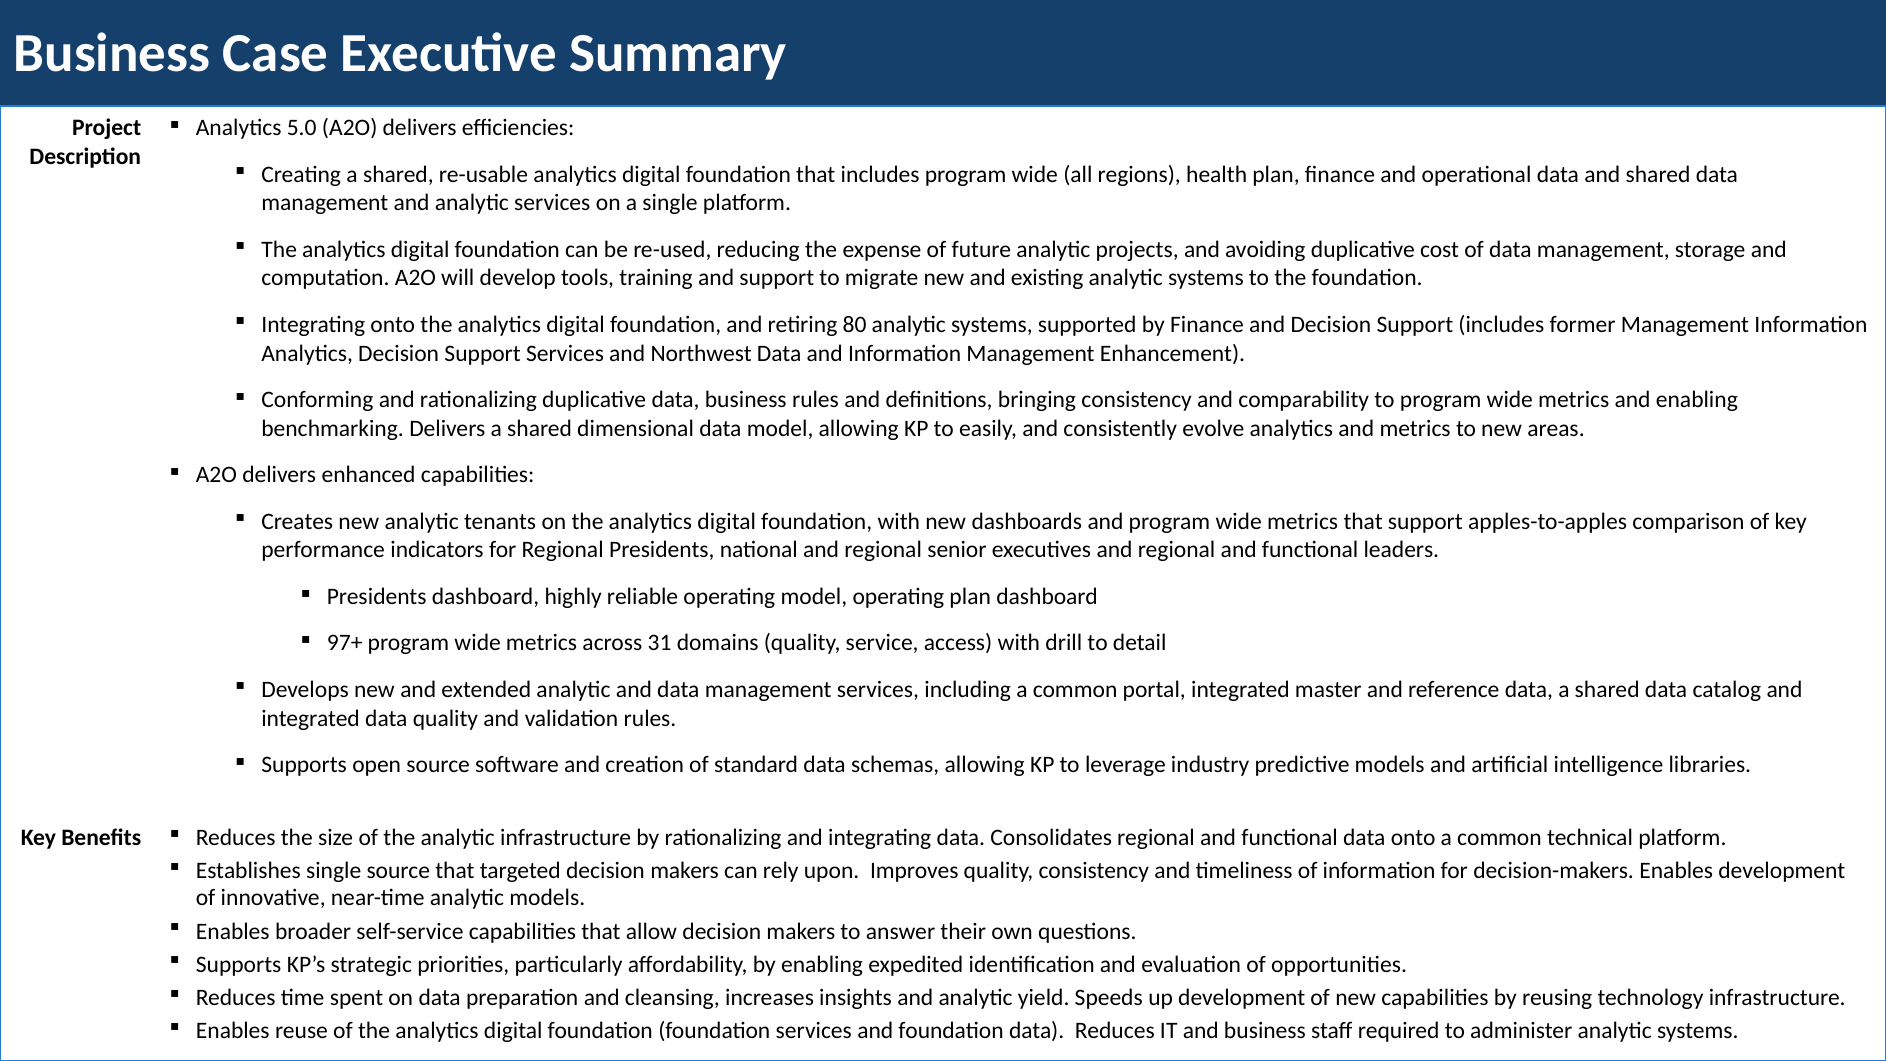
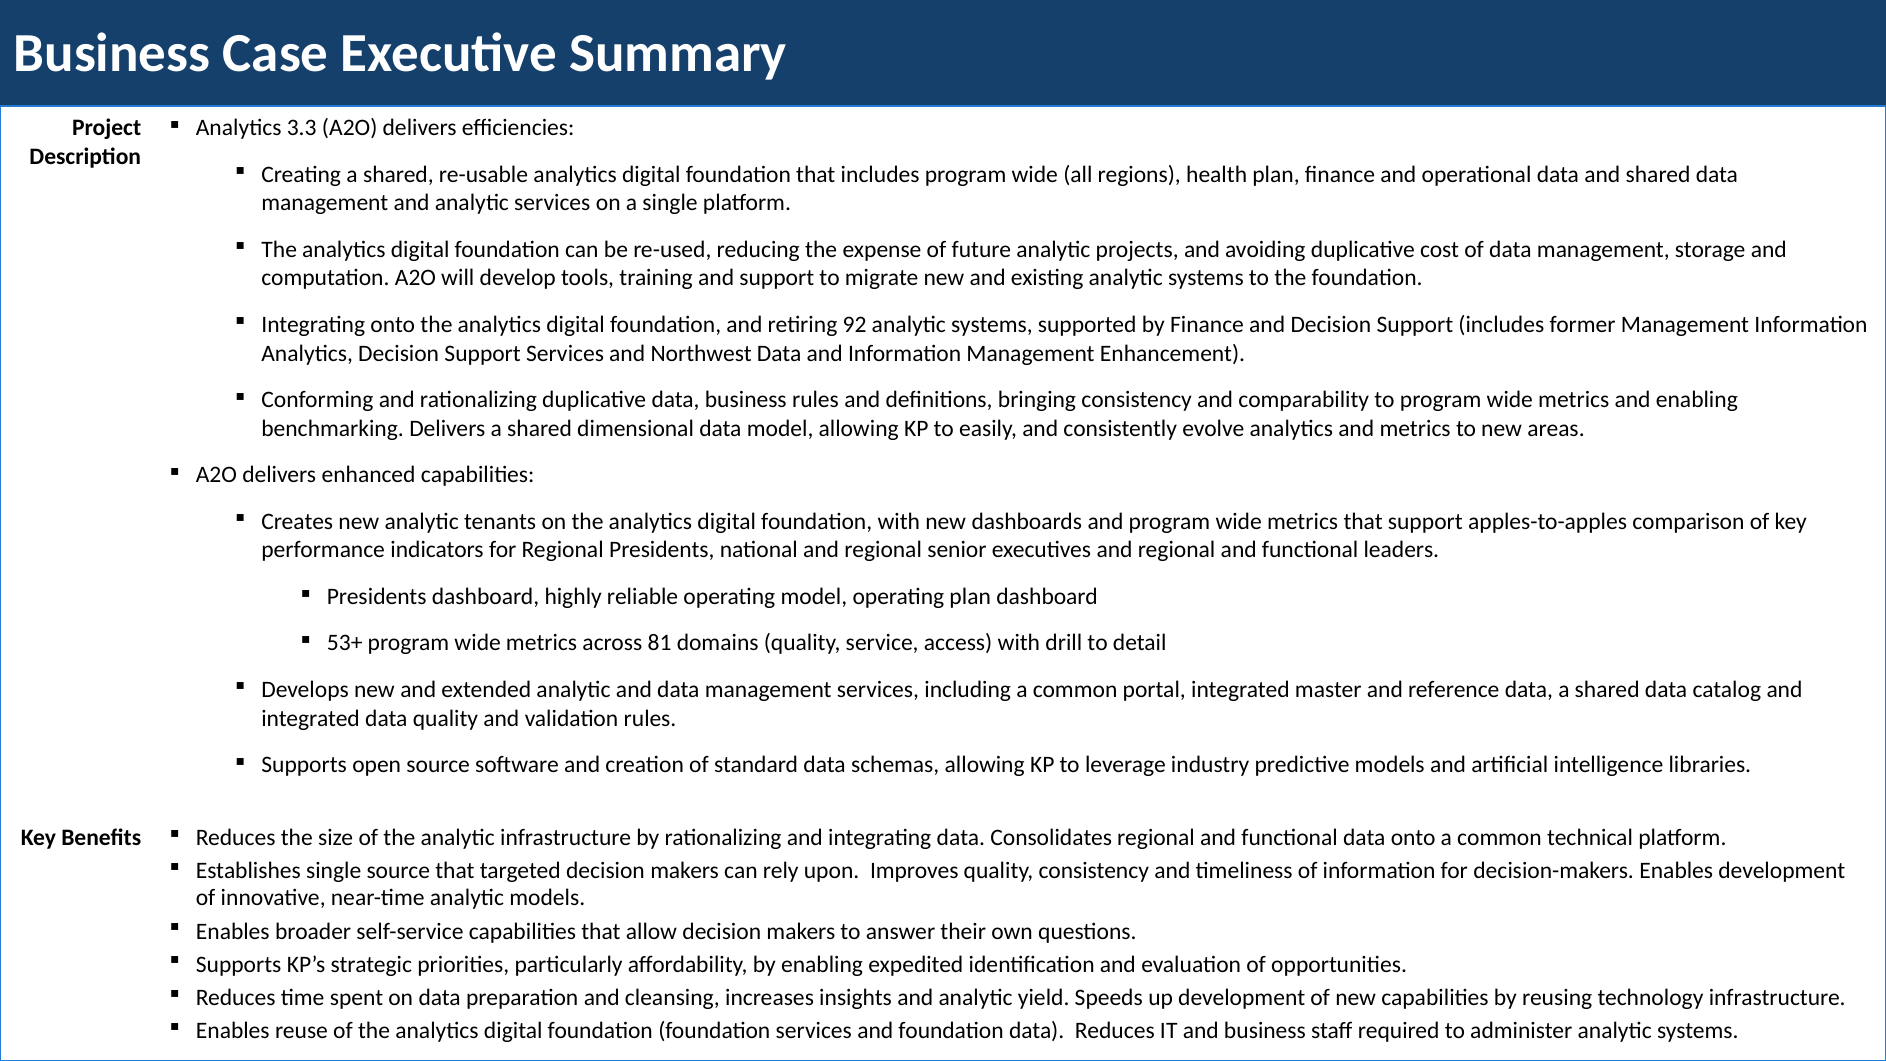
5.0: 5.0 -> 3.3
80: 80 -> 92
97+: 97+ -> 53+
31: 31 -> 81
